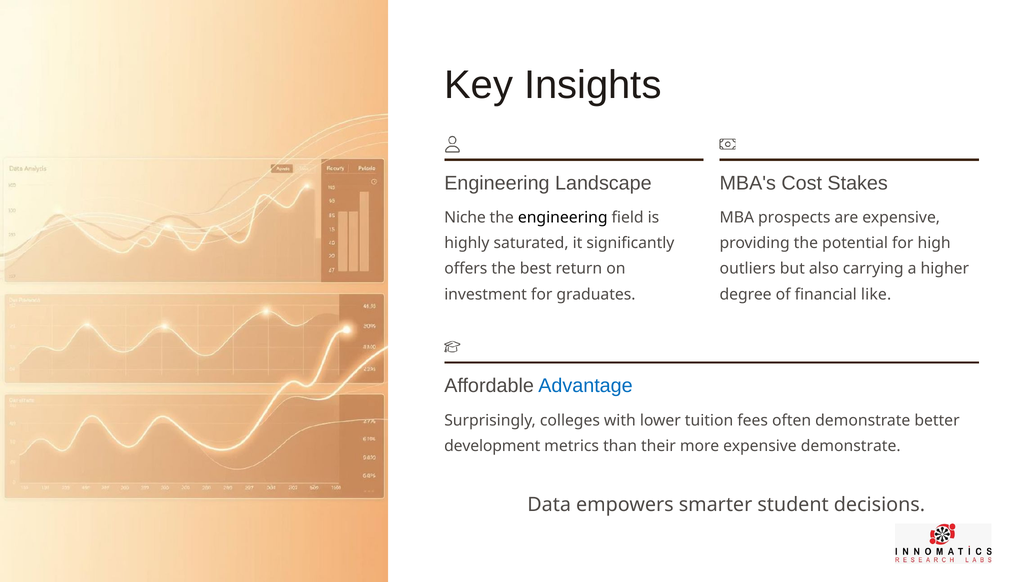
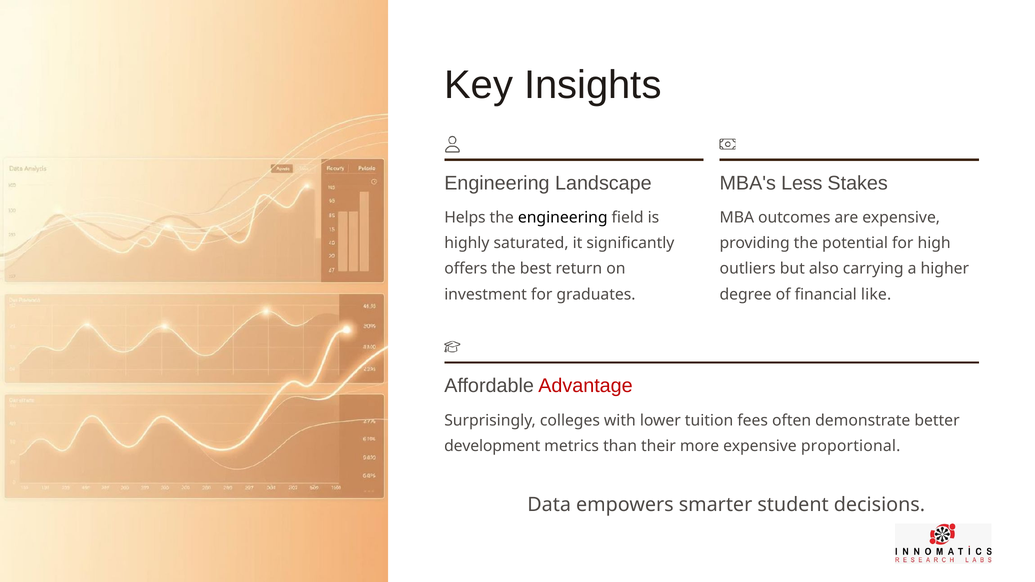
Cost: Cost -> Less
Niche: Niche -> Helps
prospects: prospects -> outcomes
Advantage colour: blue -> red
expensive demonstrate: demonstrate -> proportional
